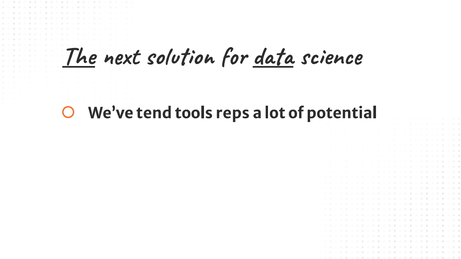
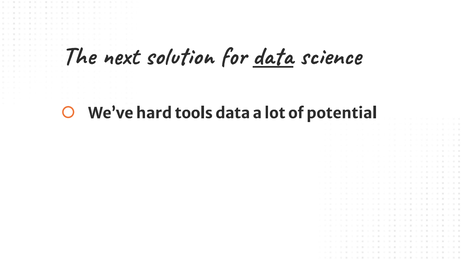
The underline: present -> none
tend: tend -> hard
tools reps: reps -> data
